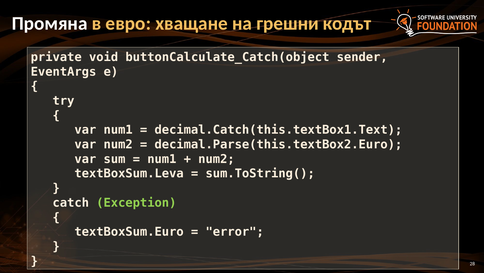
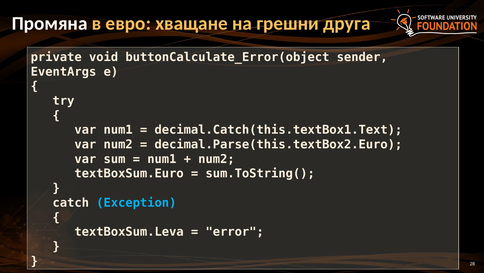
кодът: кодът -> друга
buttonCalculate_Catch(object: buttonCalculate_Catch(object -> buttonCalculate_Error(object
textBoxSum.Leva: textBoxSum.Leva -> textBoxSum.Euro
Exception colour: light green -> light blue
textBoxSum.Euro: textBoxSum.Euro -> textBoxSum.Leva
